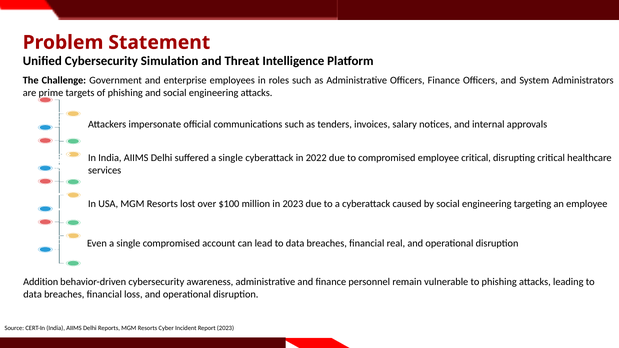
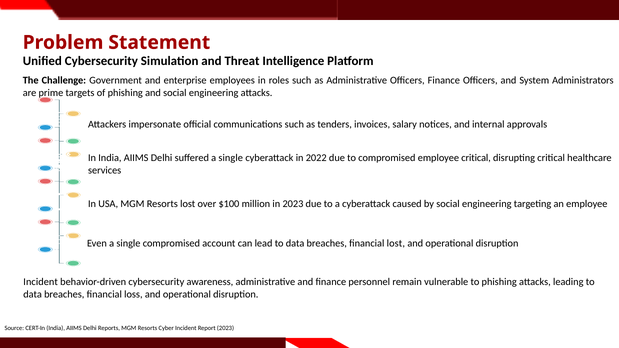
financial real: real -> lost
Addition at (41, 282): Addition -> Incident
